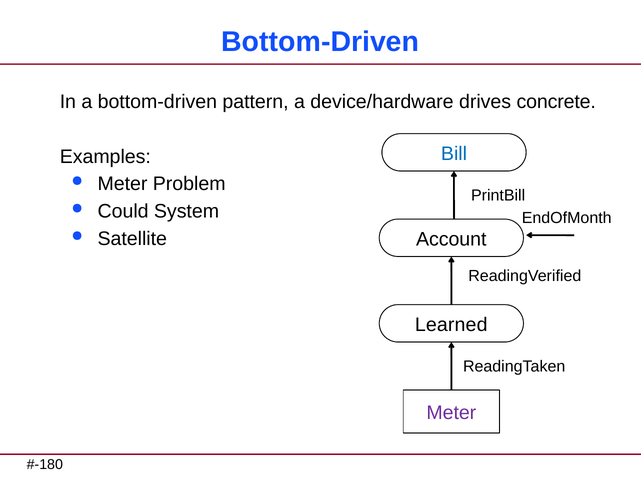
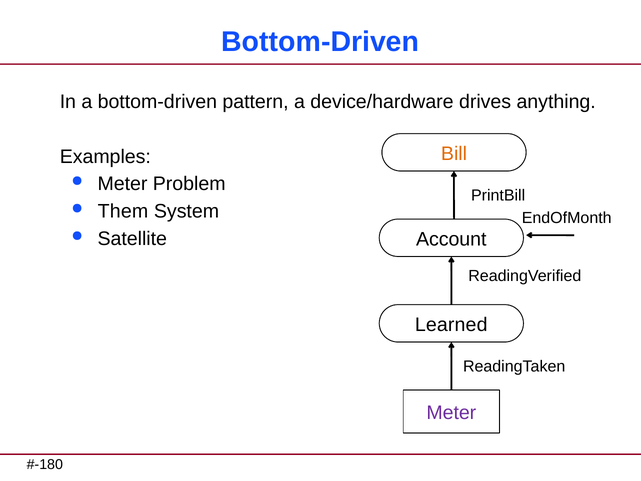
concrete: concrete -> anything
Bill colour: blue -> orange
Could: Could -> Them
